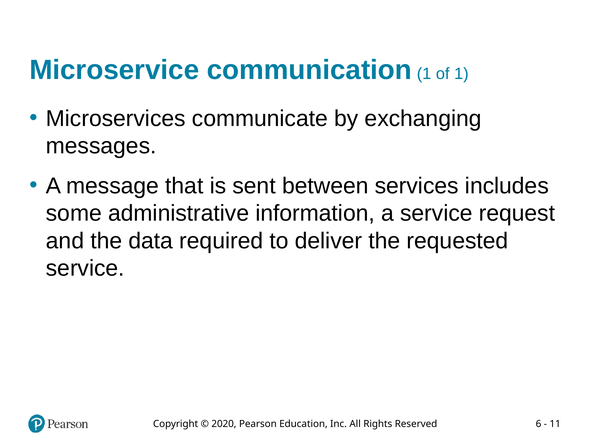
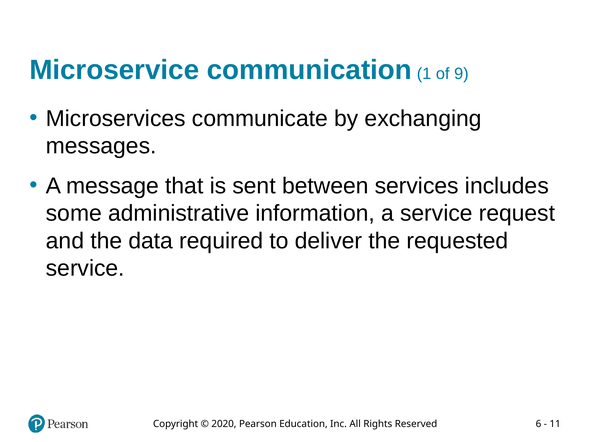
of 1: 1 -> 9
